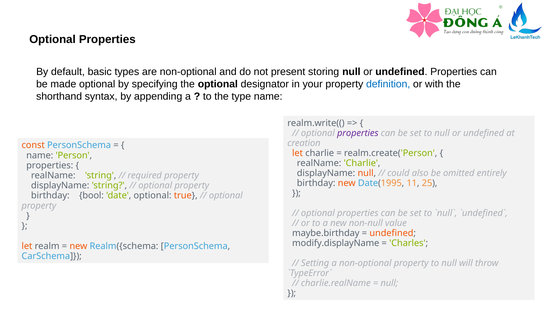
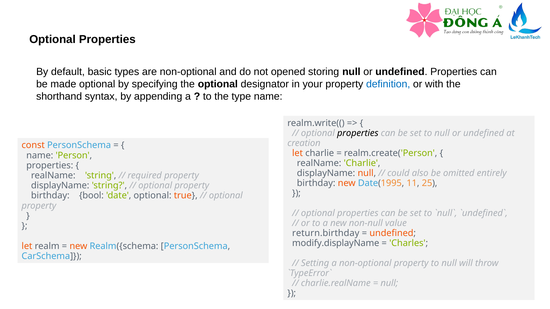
present: present -> opened
properties at (358, 133) colour: purple -> black
maybe.birthday: maybe.birthday -> return.birthday
